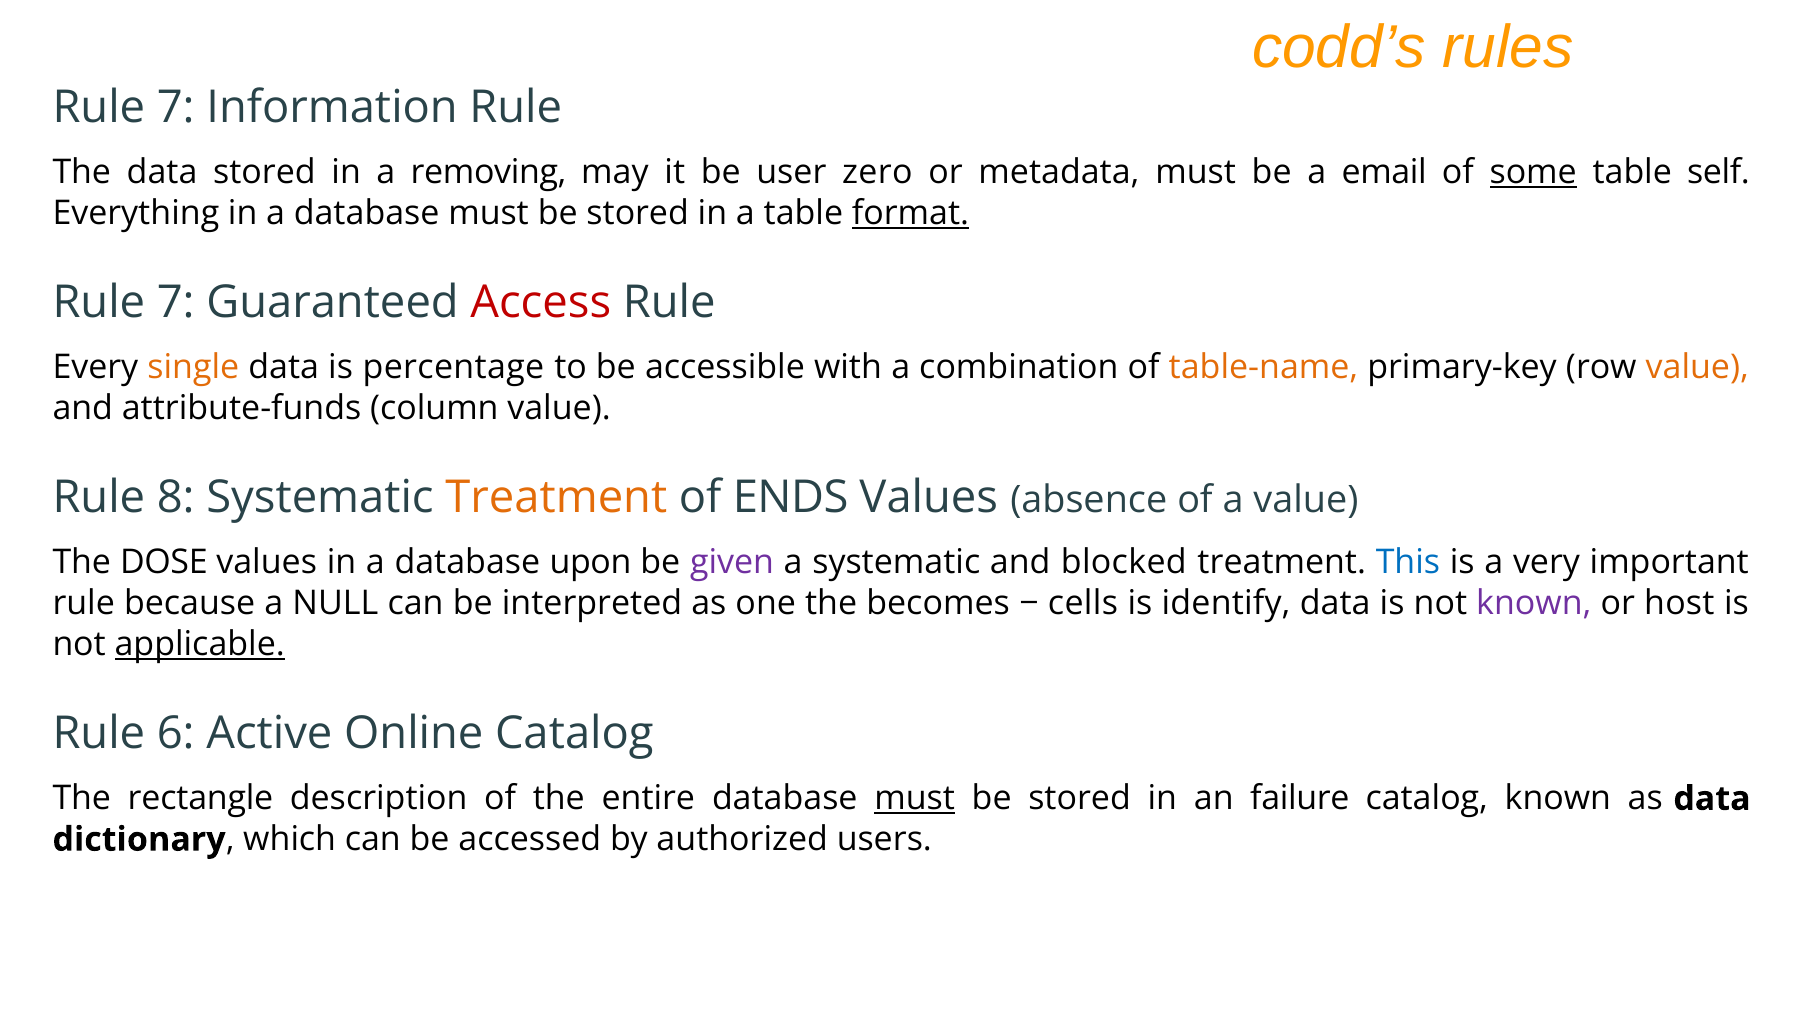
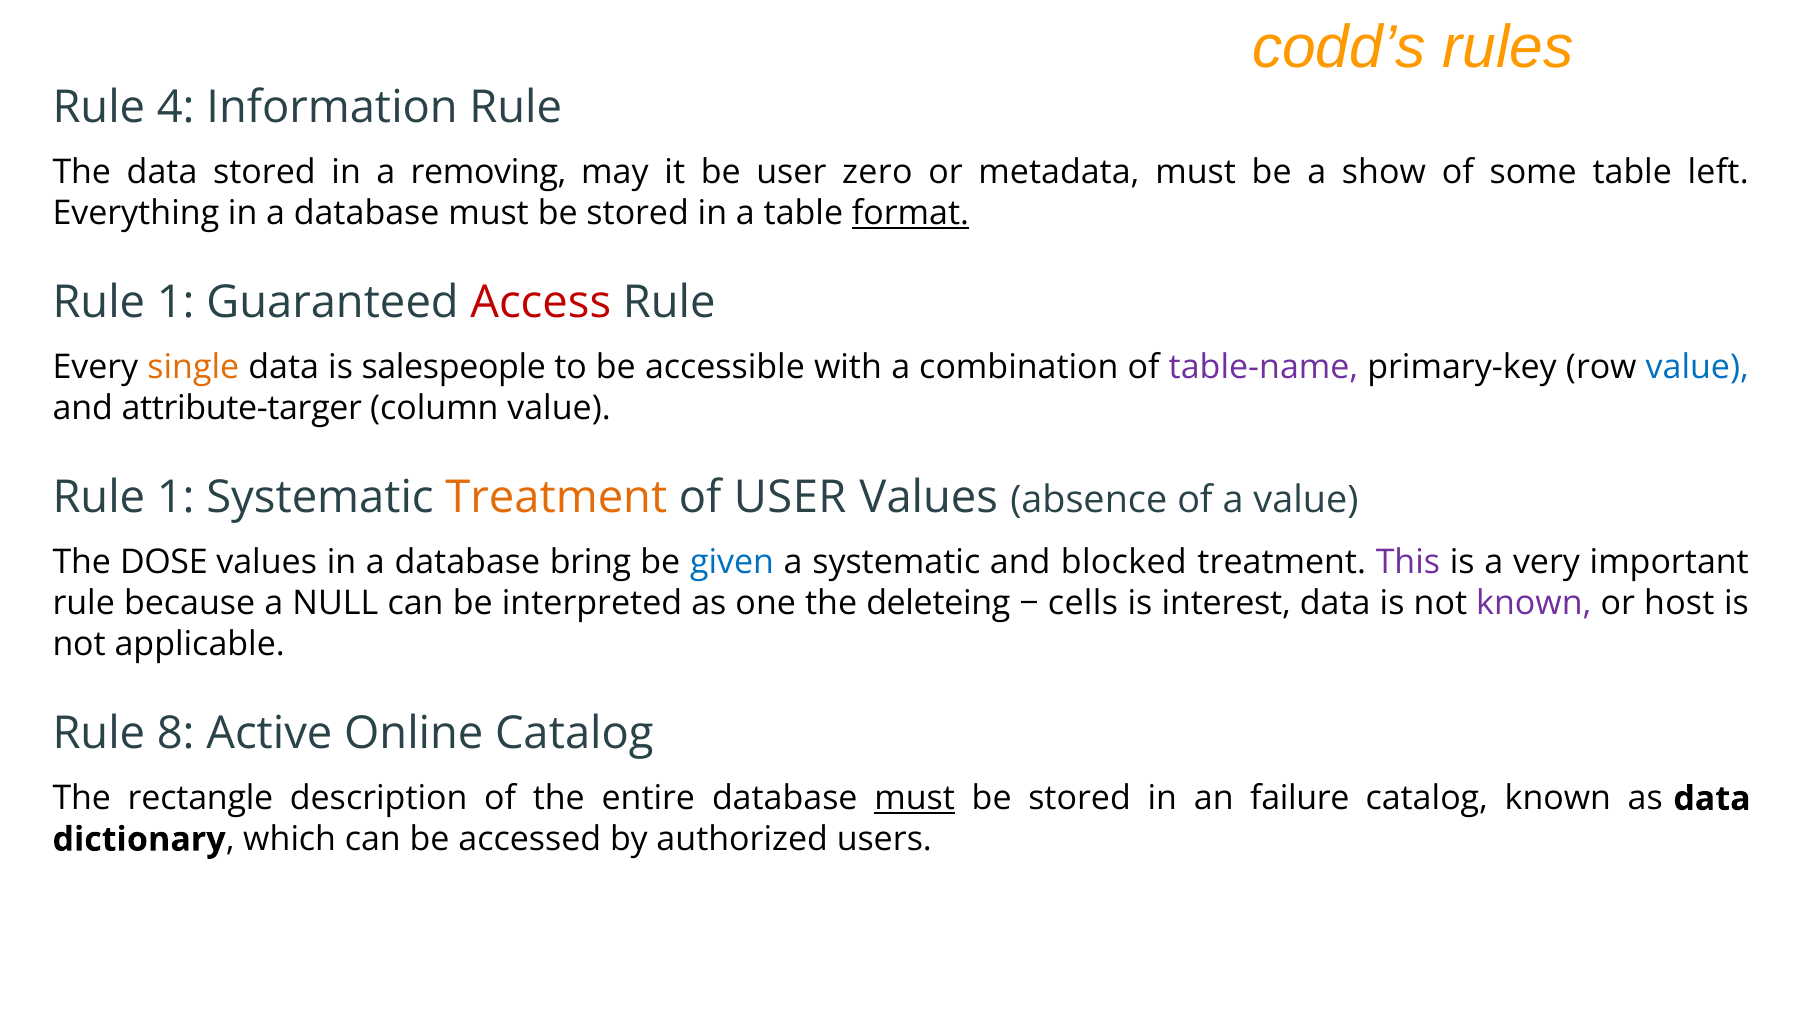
7 at (176, 108): 7 -> 4
email: email -> show
some underline: present -> none
self: self -> left
7 at (176, 302): 7 -> 1
percentage: percentage -> salespeople
table-name colour: orange -> purple
value at (1697, 367) colour: orange -> blue
attribute-funds: attribute-funds -> attribute-targer
8 at (176, 497): 8 -> 1
of ENDS: ENDS -> USER
upon: upon -> bring
given colour: purple -> blue
This colour: blue -> purple
becomes: becomes -> deleteing
identify: identify -> interest
applicable underline: present -> none
6: 6 -> 8
